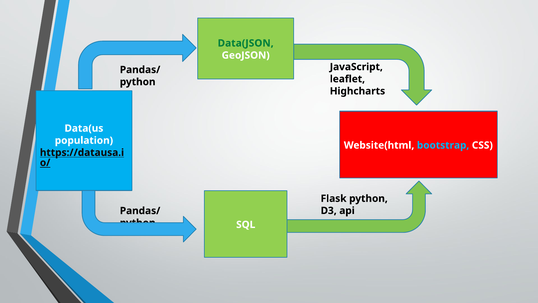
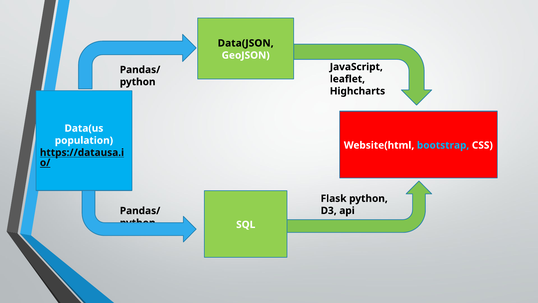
Data(JSON colour: green -> black
